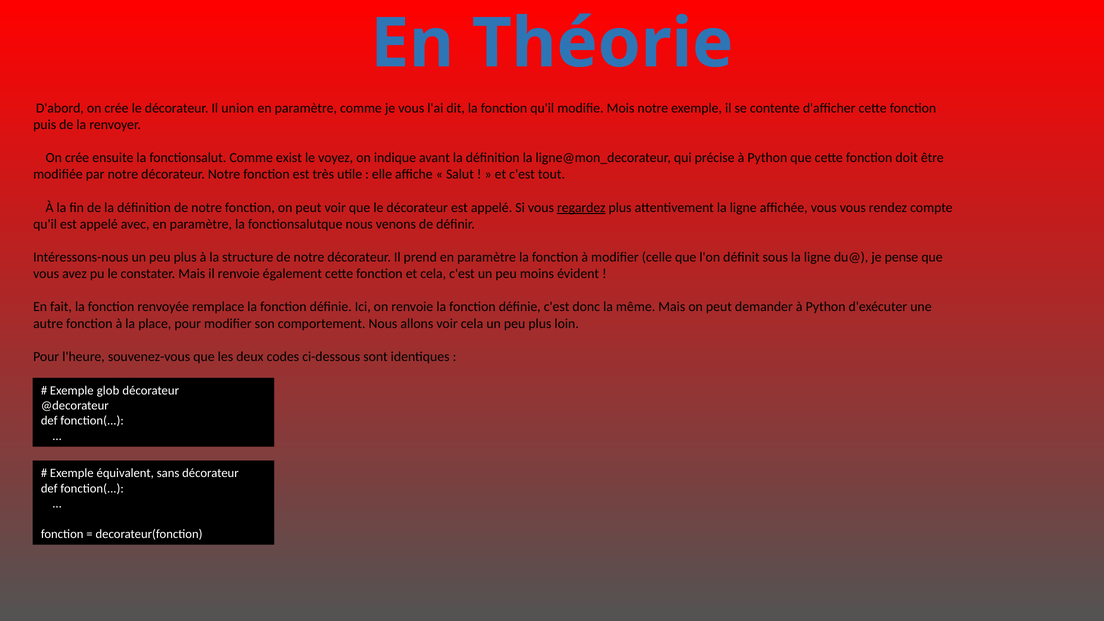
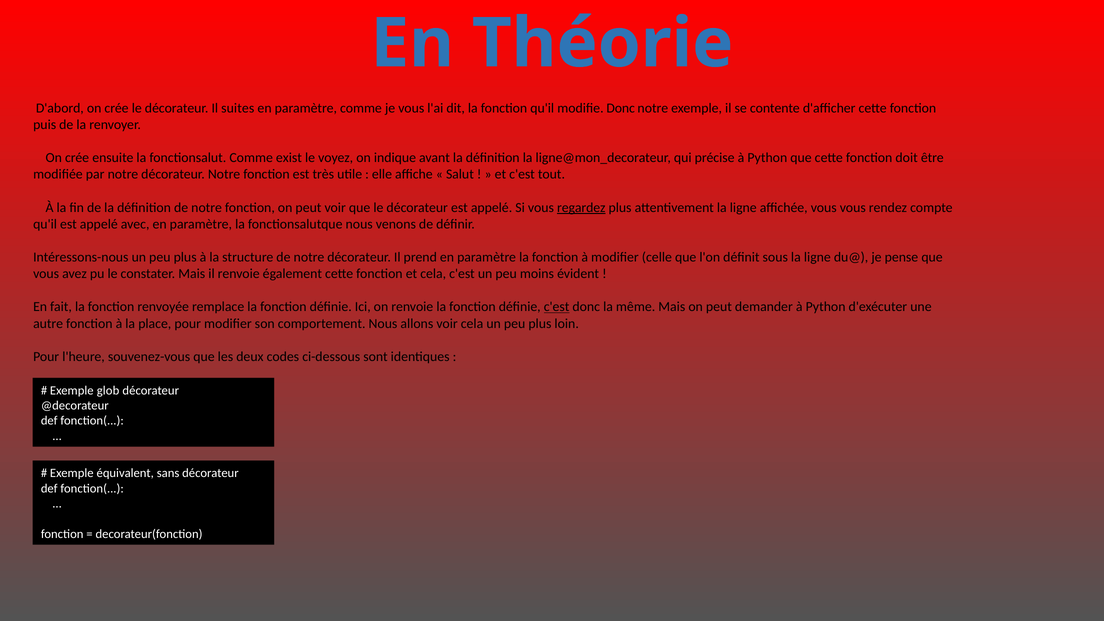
union: union -> suites
modifie Mois: Mois -> Donc
c'est at (557, 307) underline: none -> present
